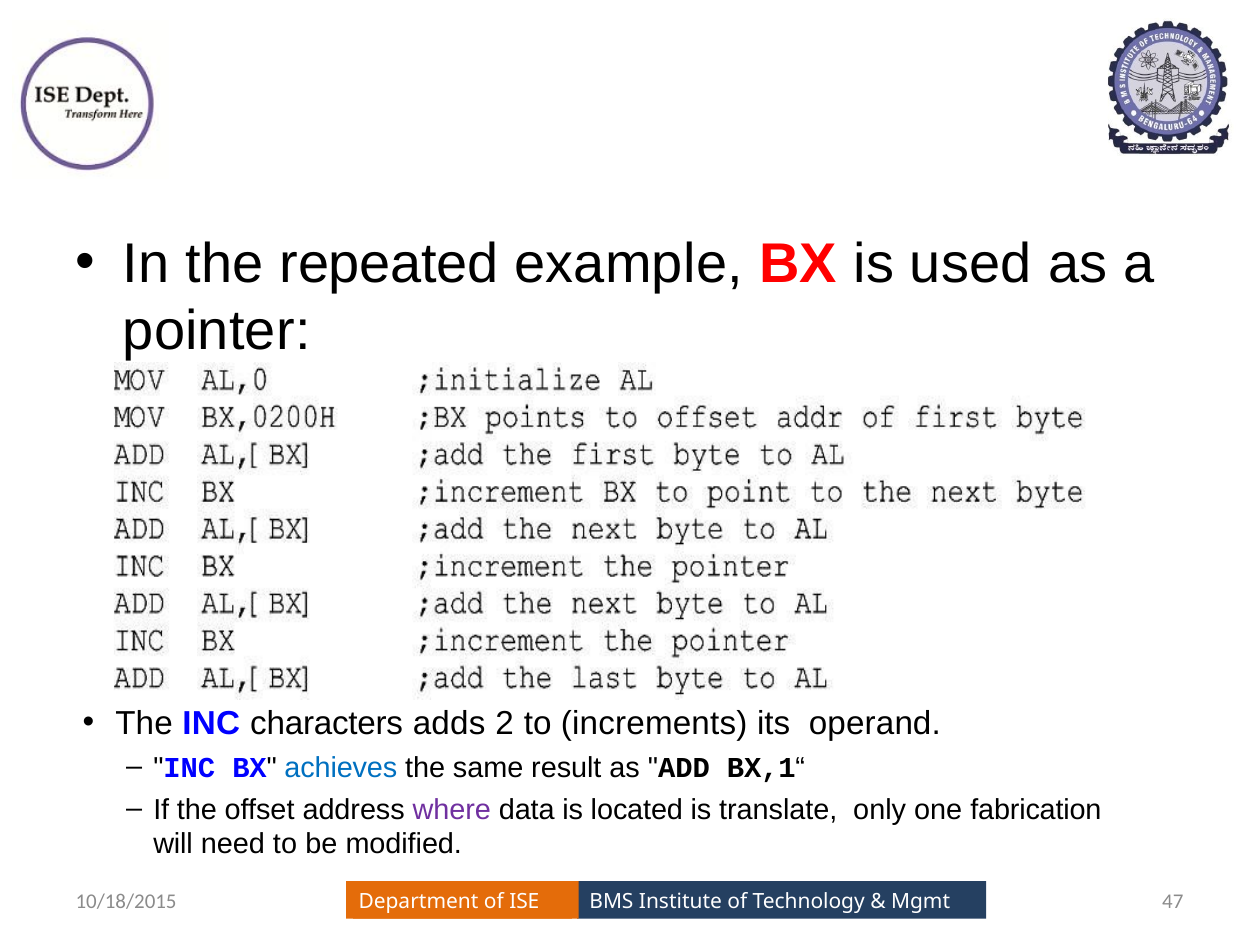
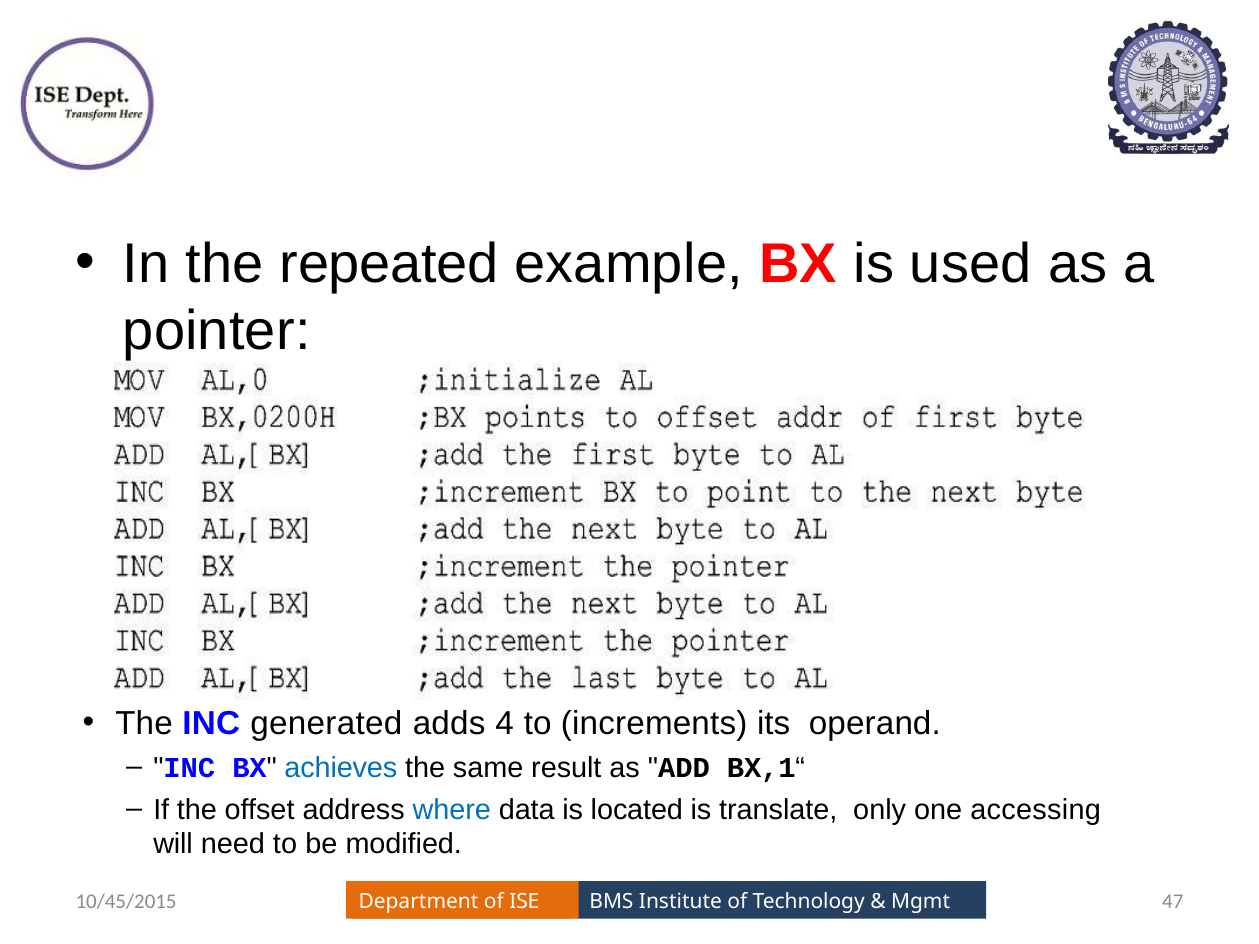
characters: characters -> generated
2: 2 -> 4
where colour: purple -> blue
fabrication: fabrication -> accessing
10/18/2015: 10/18/2015 -> 10/45/2015
